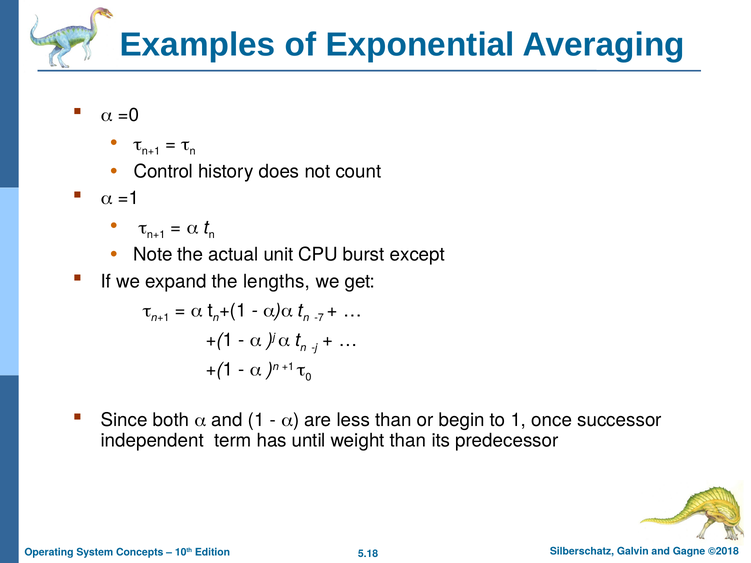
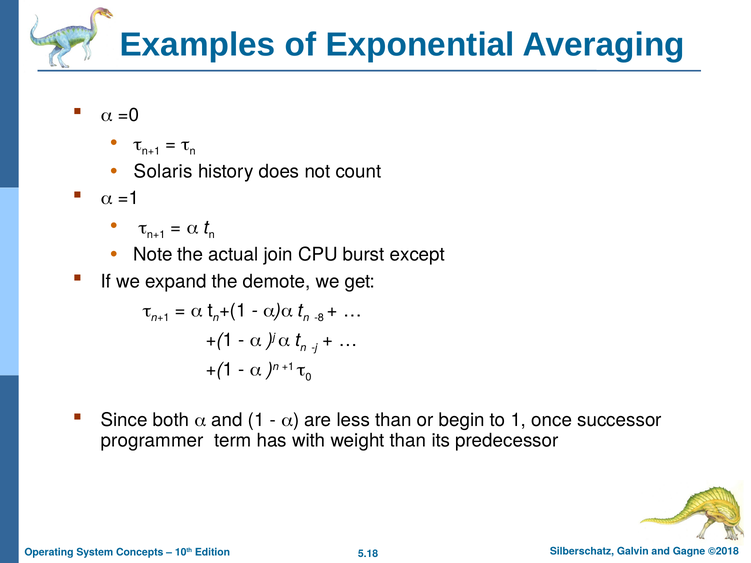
Control: Control -> Solaris
unit: unit -> join
lengths: lengths -> demote
-7: -7 -> -8
independent: independent -> programmer
until: until -> with
